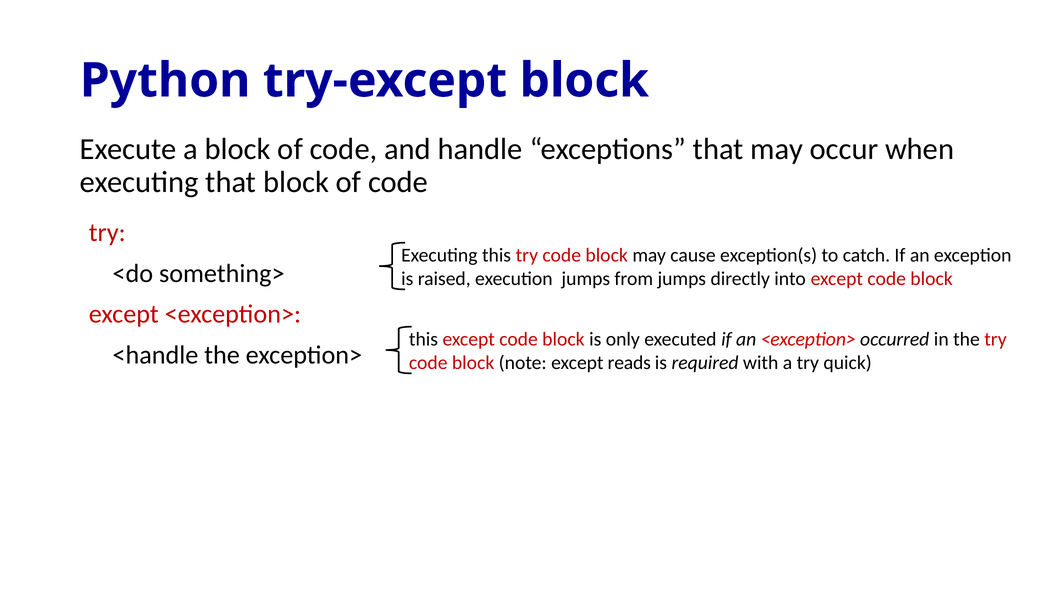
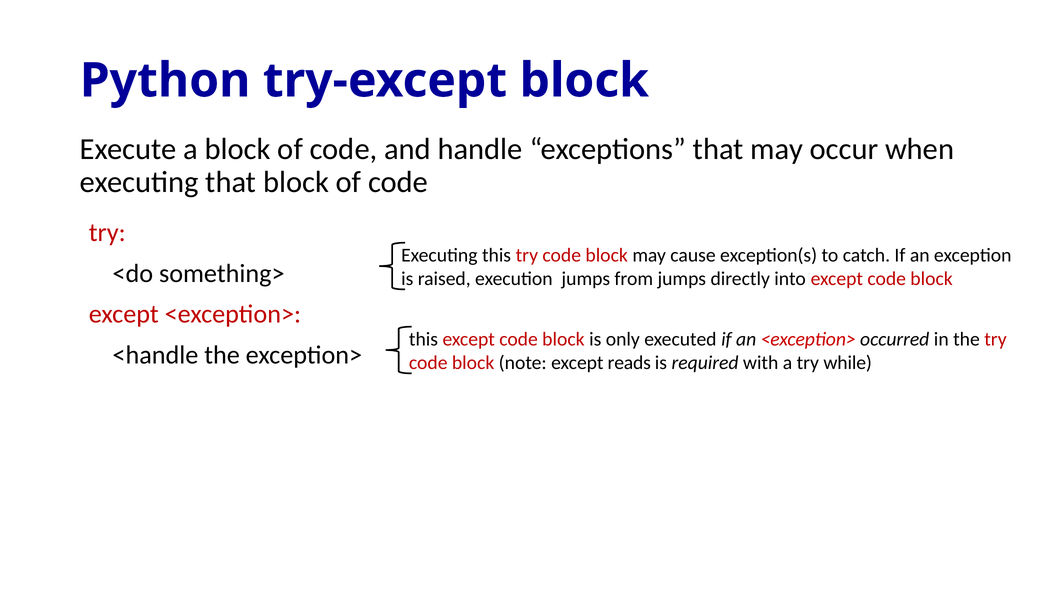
quick: quick -> while
